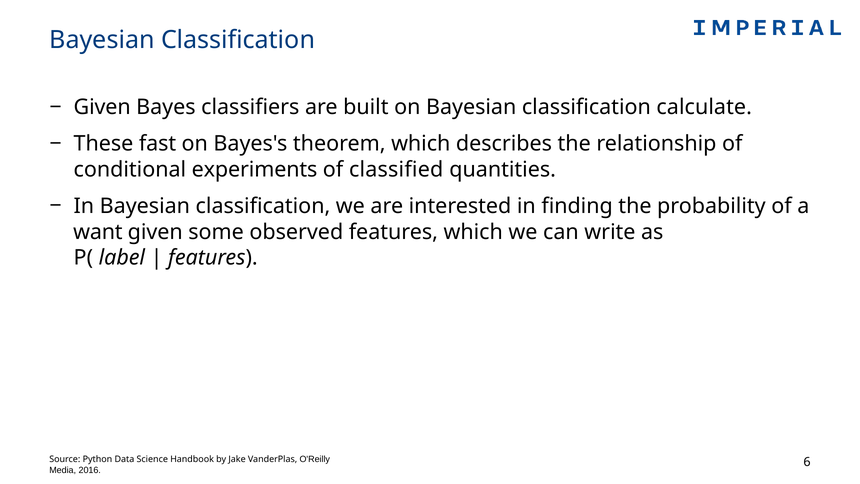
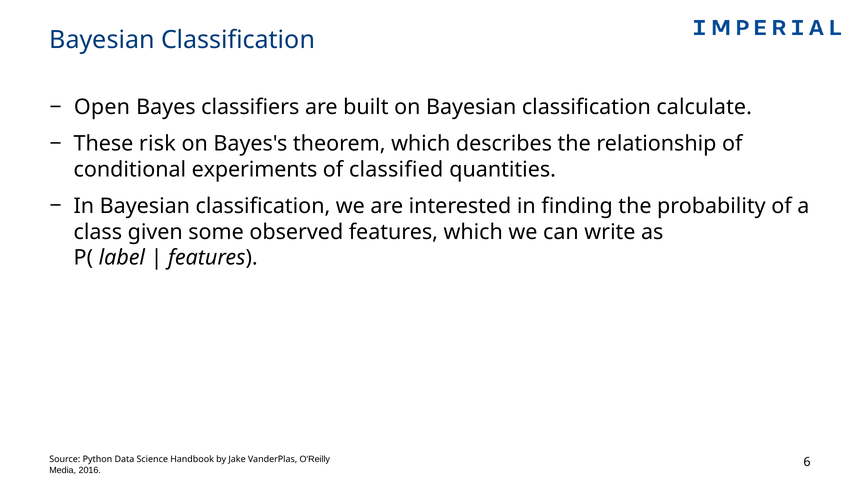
Given at (102, 107): Given -> Open
fast: fast -> risk
want: want -> class
